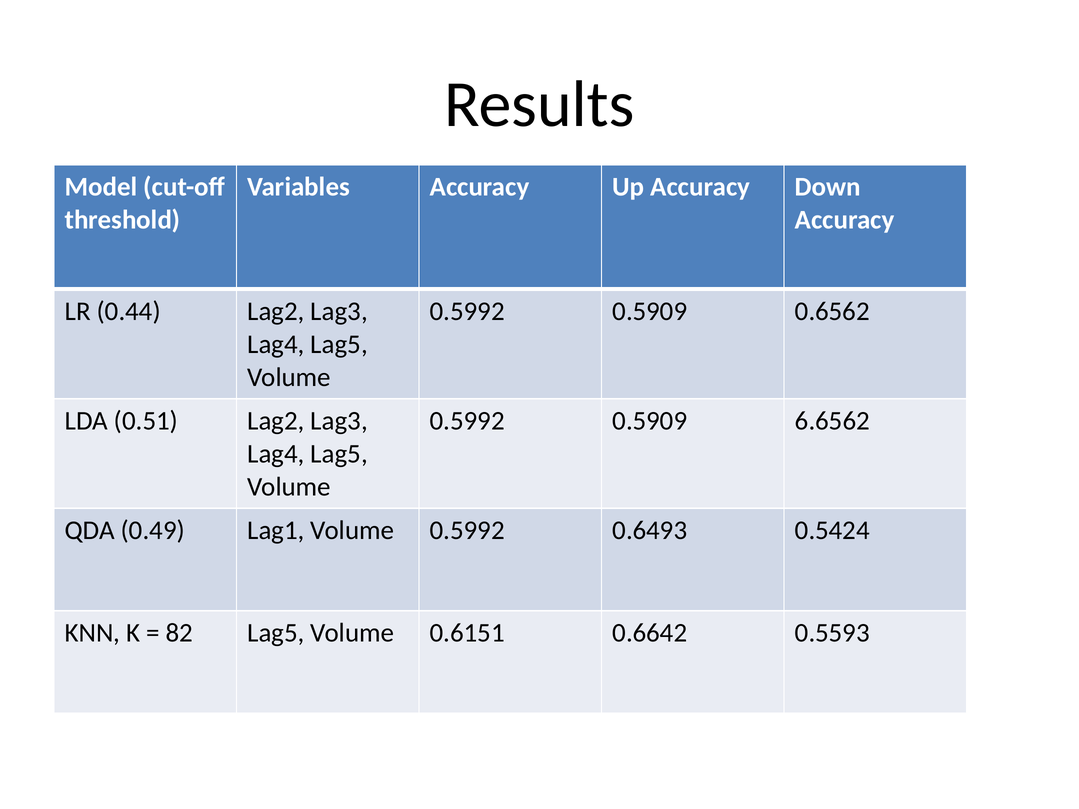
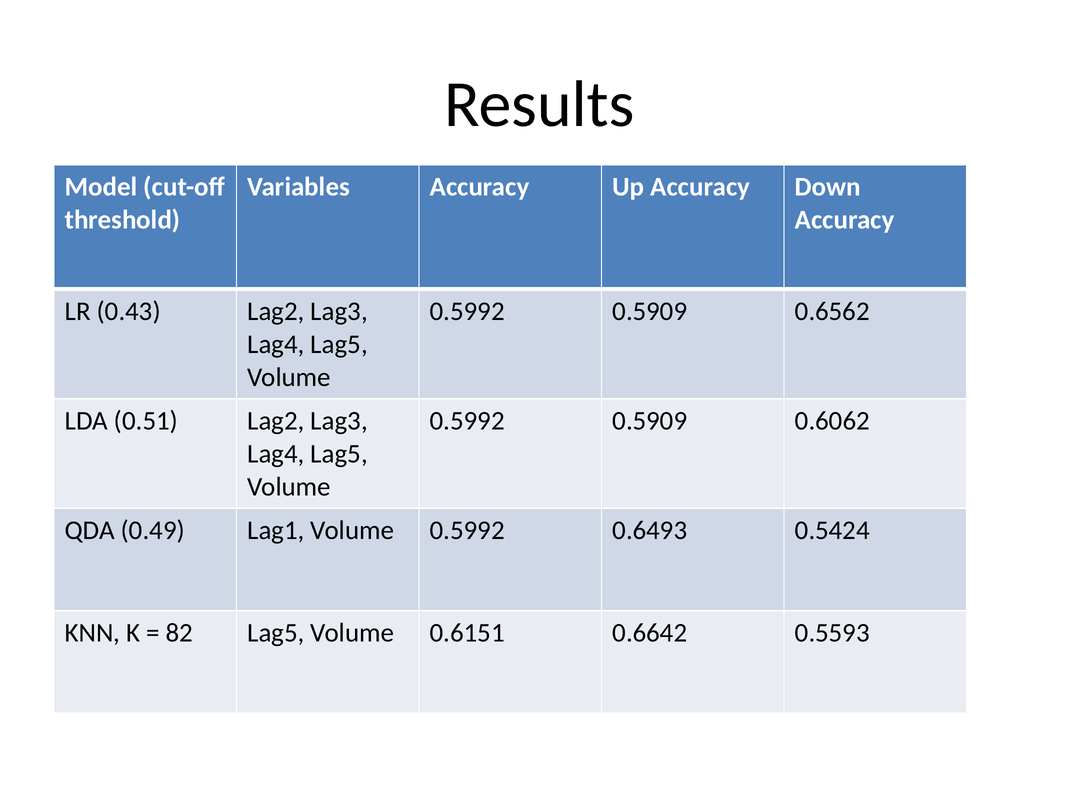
0.44: 0.44 -> 0.43
6.6562: 6.6562 -> 0.6062
